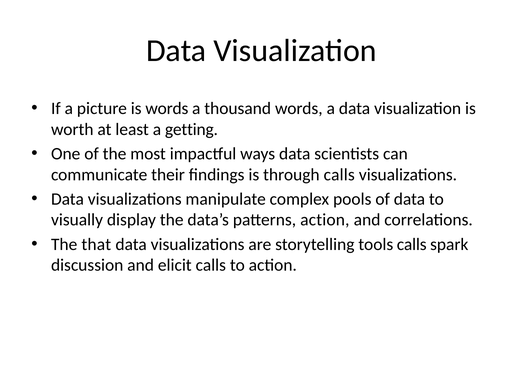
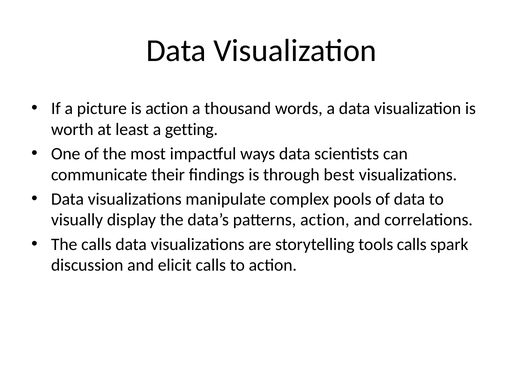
is words: words -> action
through calls: calls -> best
The that: that -> calls
